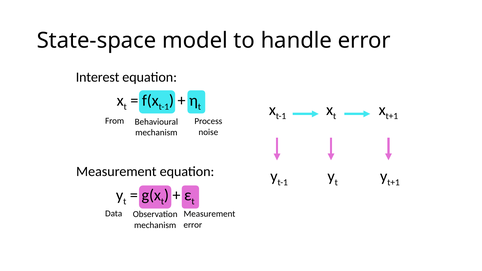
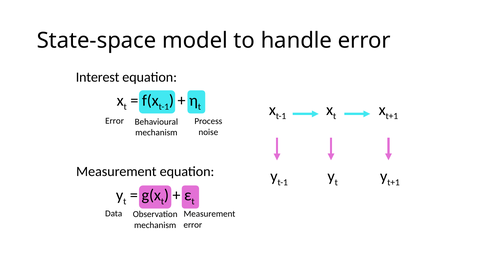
From at (115, 121): From -> Error
